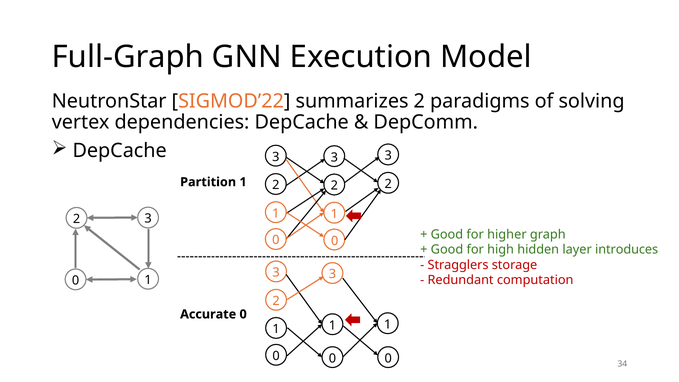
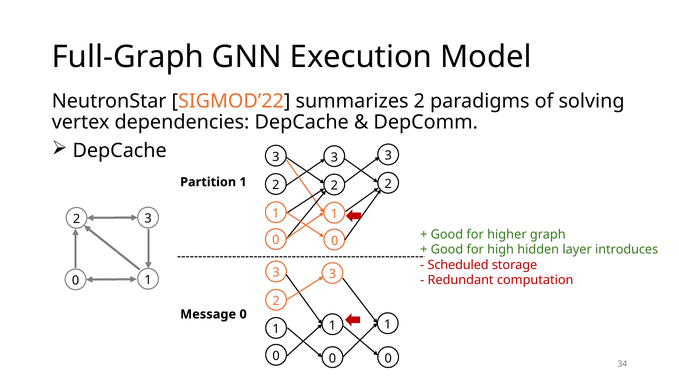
Stragglers: Stragglers -> Scheduled
Accurate: Accurate -> Message
